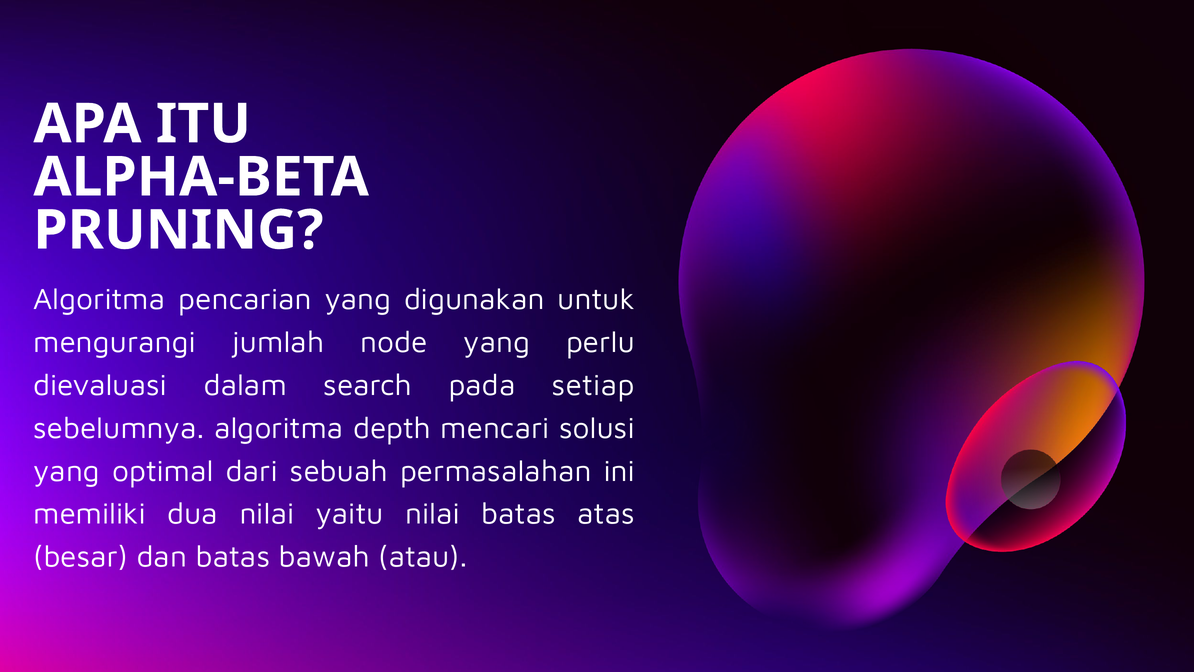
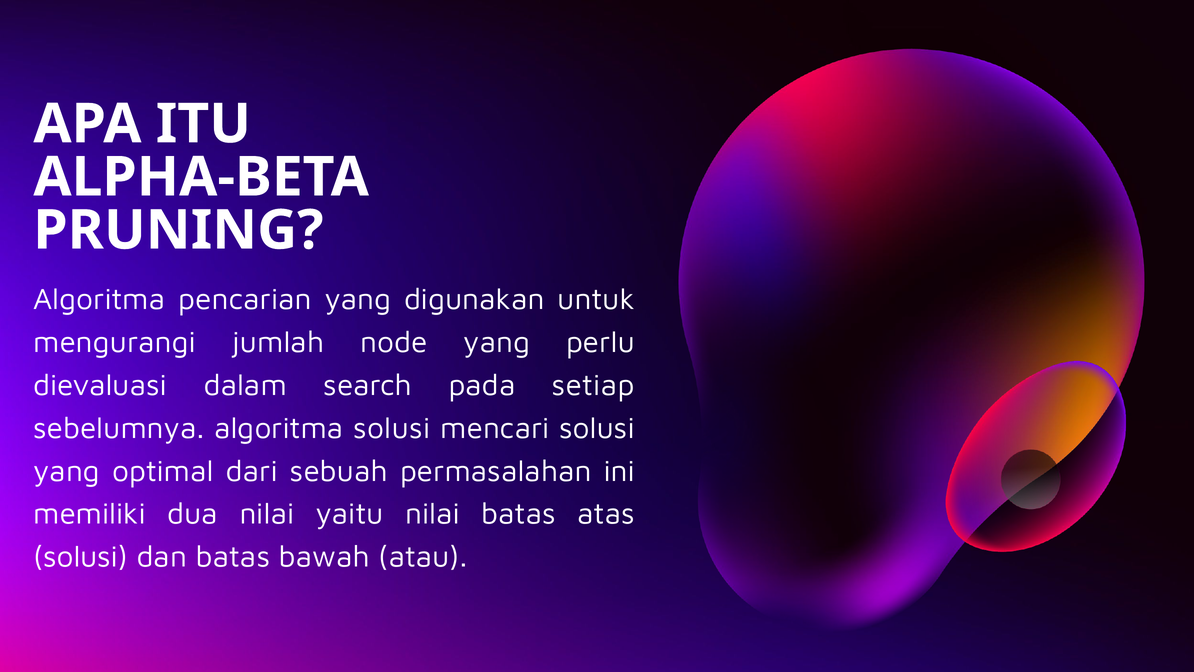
algoritma depth: depth -> solusi
besar at (81, 557): besar -> solusi
